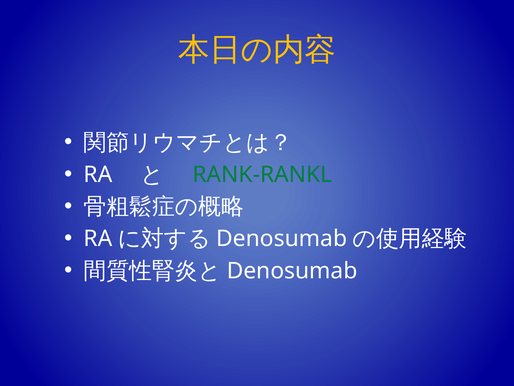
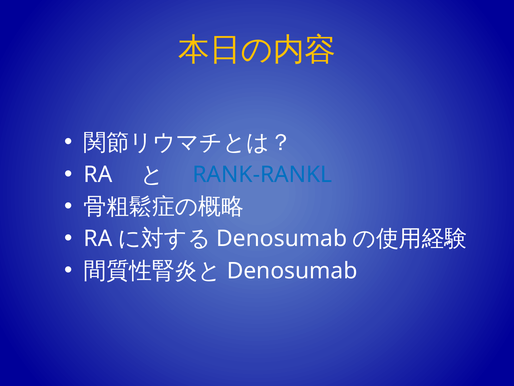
RANK-RANKL colour: green -> blue
